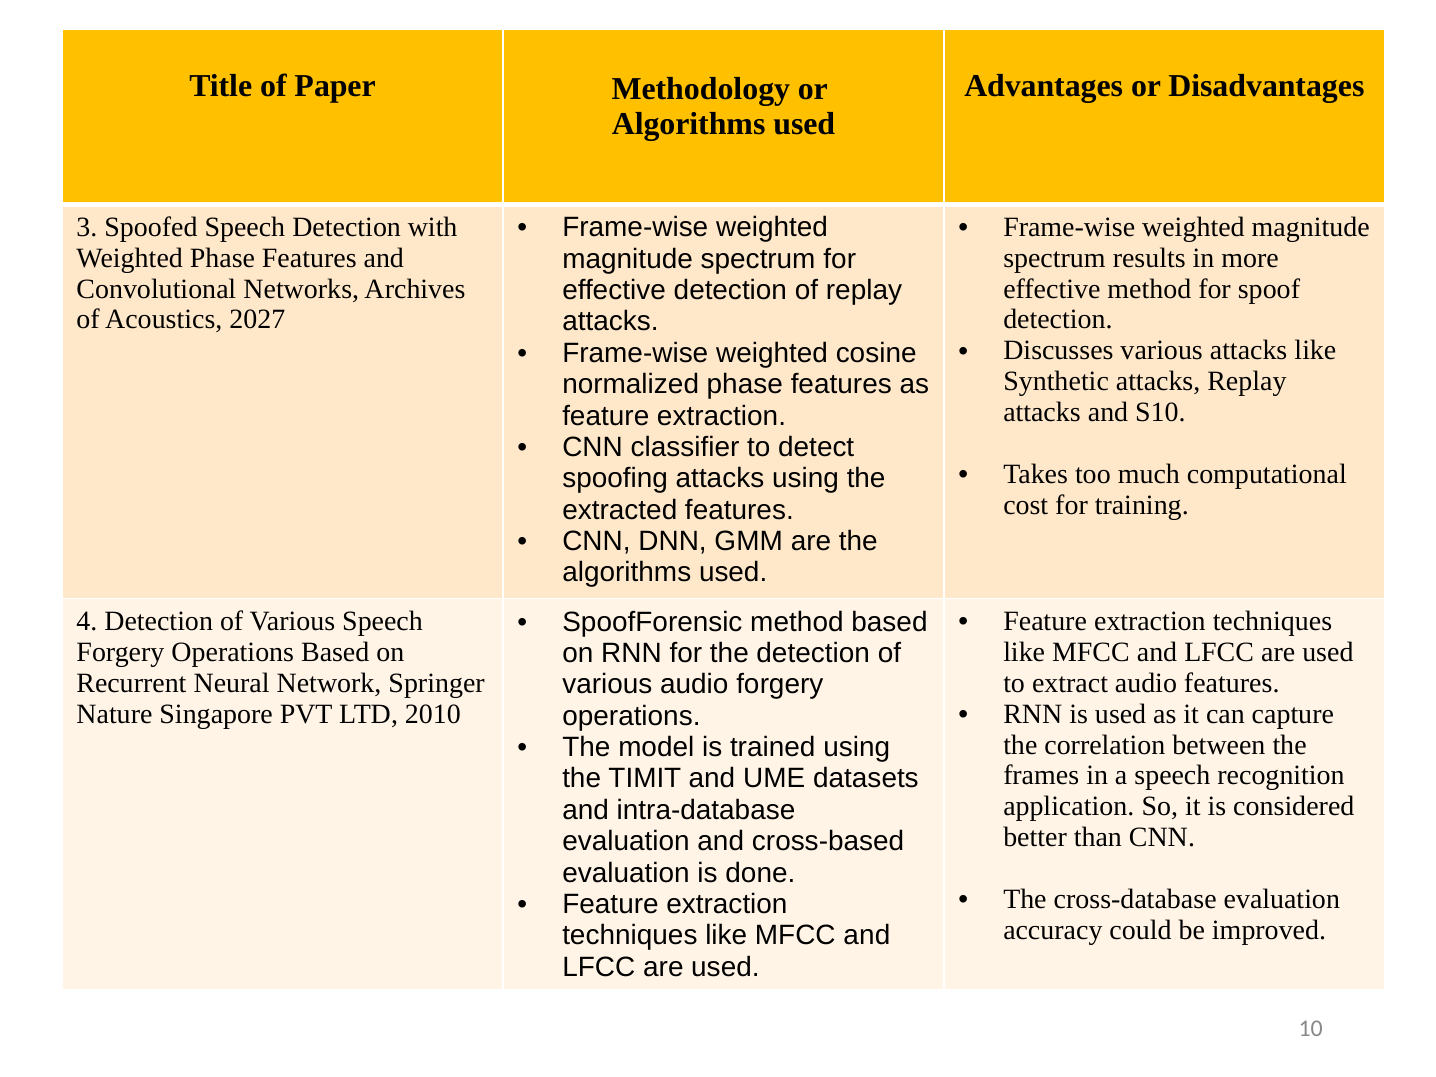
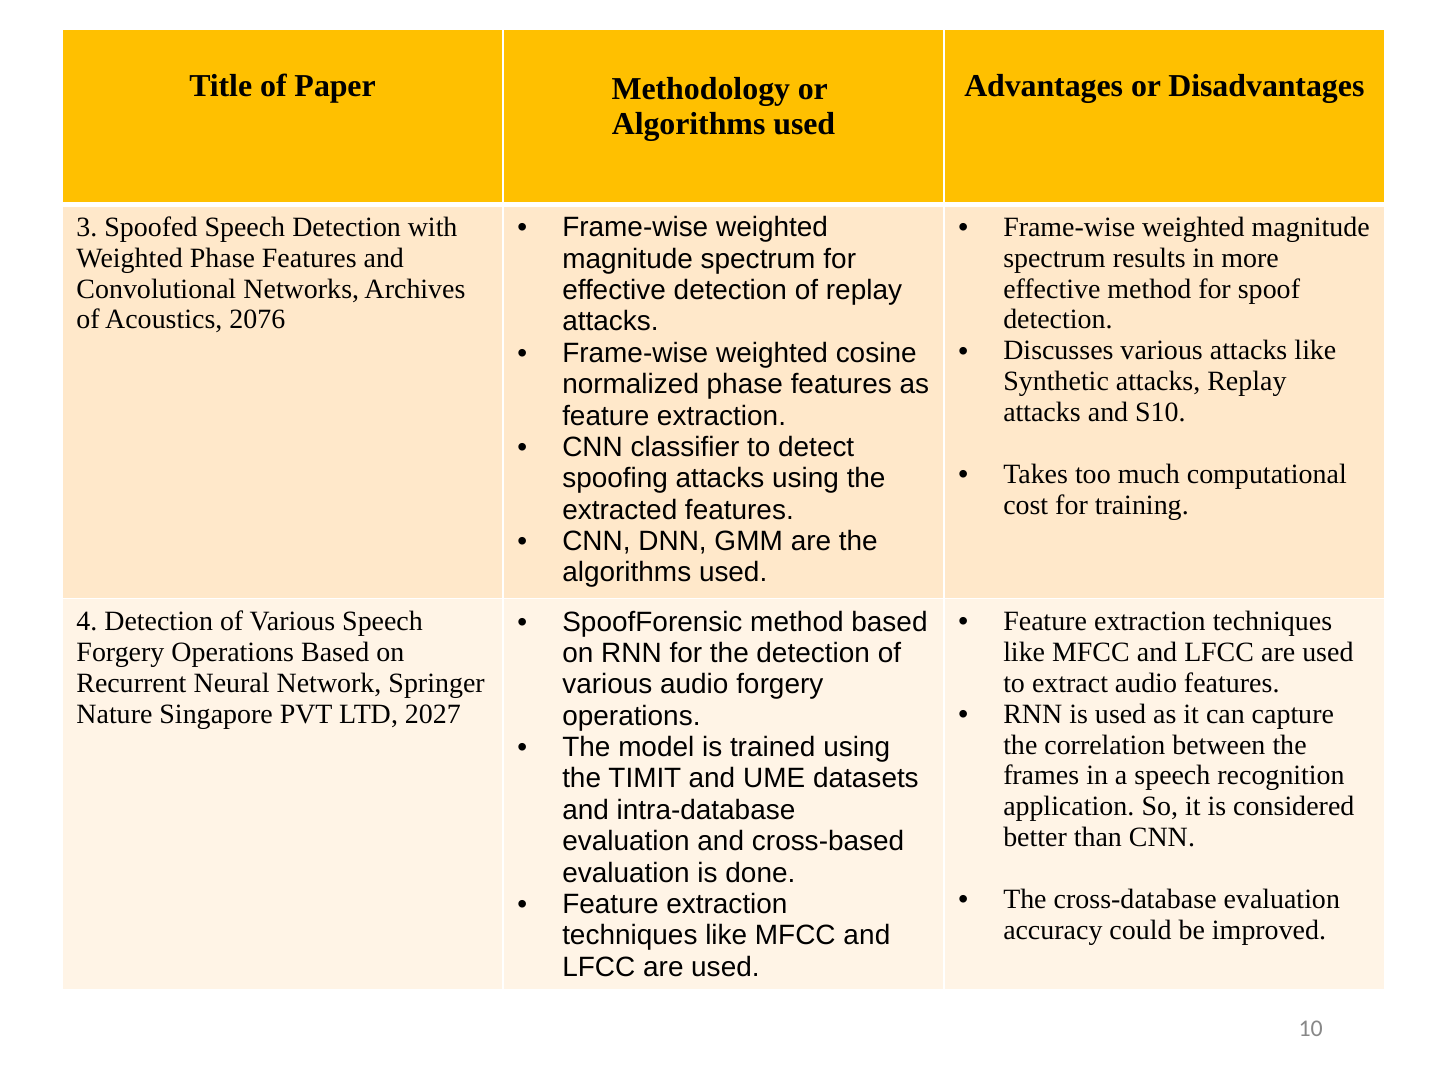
2027: 2027 -> 2076
2010: 2010 -> 2027
